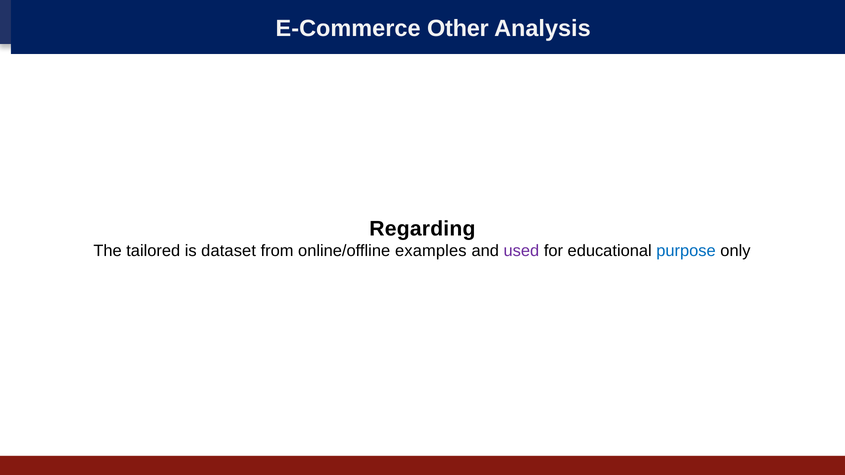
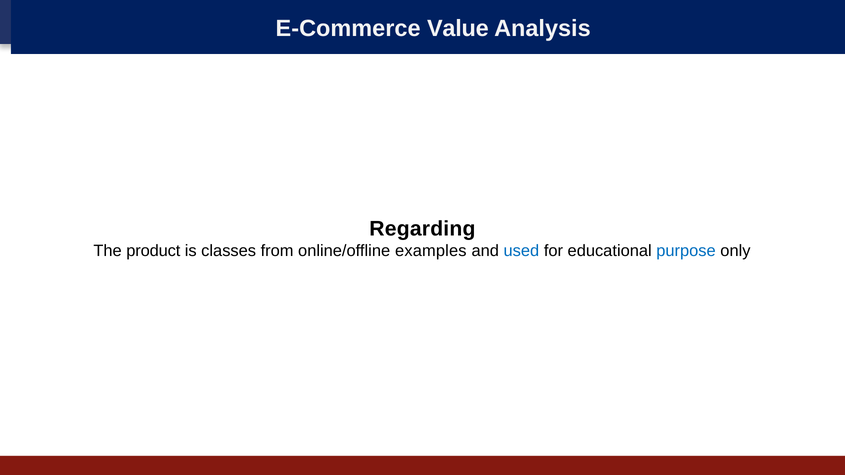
Other: Other -> Value
tailored: tailored -> product
dataset: dataset -> classes
used colour: purple -> blue
